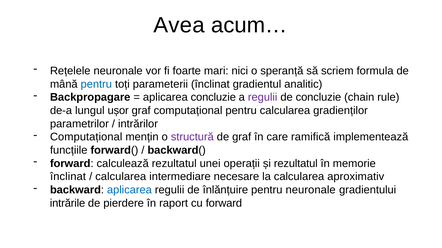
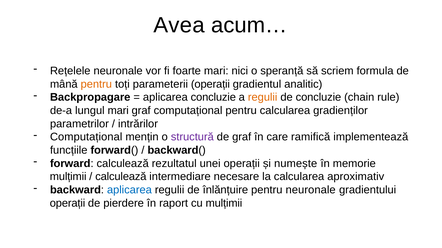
pentru at (96, 84) colour: blue -> orange
parameterii înclinat: înclinat -> operații
regulii at (263, 98) colour: purple -> orange
lungul ușor: ușor -> mari
și rezultatul: rezultatul -> numește
înclinat at (68, 177): înclinat -> mulțimii
calcularea at (121, 177): calcularea -> calculează
intrările at (68, 204): intrările -> operații
cu forward: forward -> mulțimii
